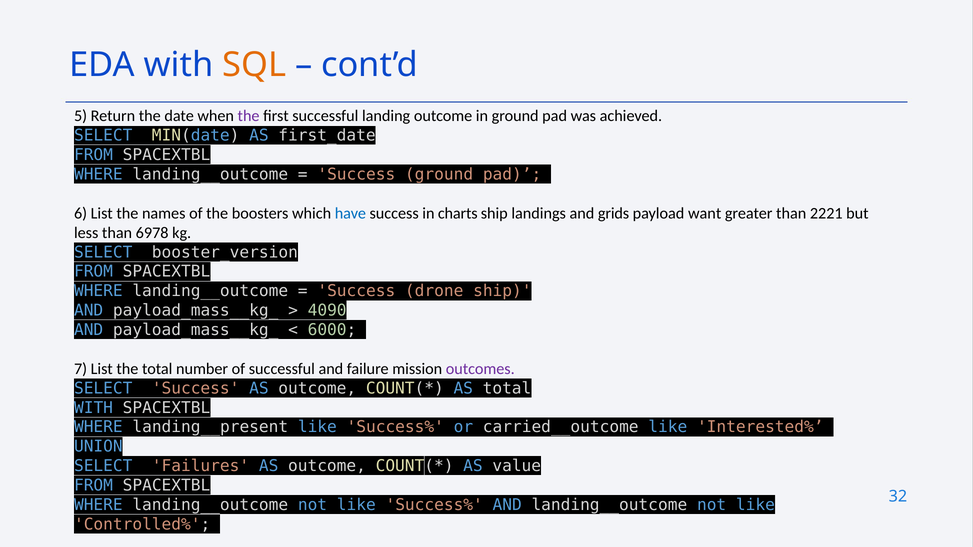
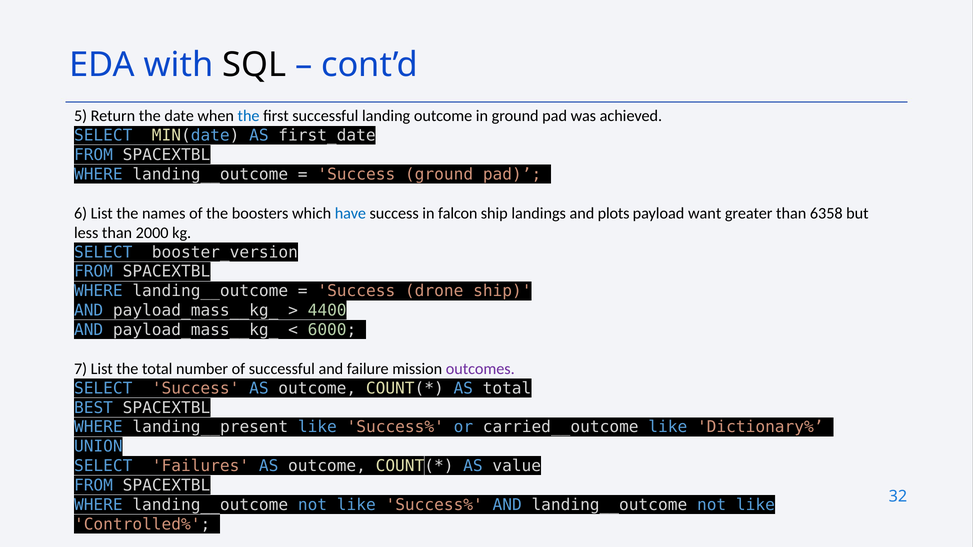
SQL colour: orange -> black
the at (249, 116) colour: purple -> blue
charts: charts -> falcon
grids: grids -> plots
2221: 2221 -> 6358
6978: 6978 -> 2000
4090: 4090 -> 4400
WITH at (94, 408): WITH -> BEST
Interested%: Interested% -> Dictionary%
